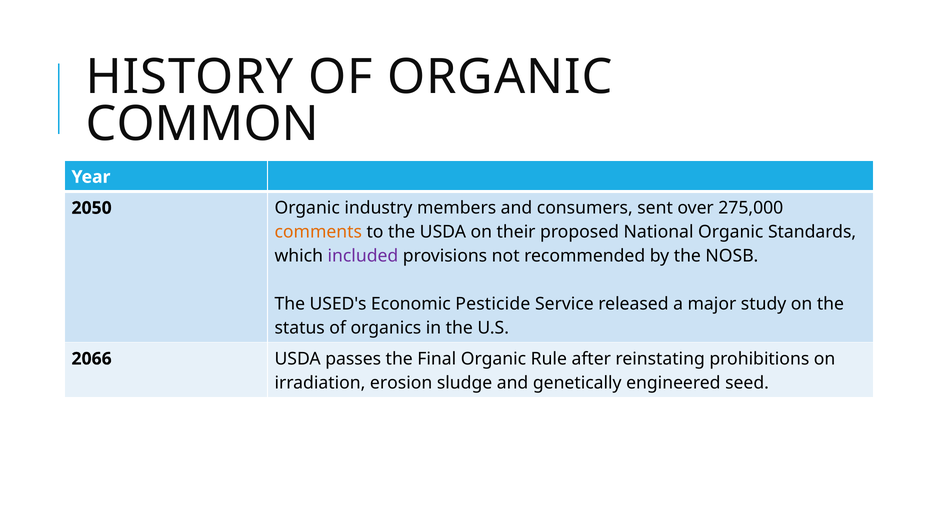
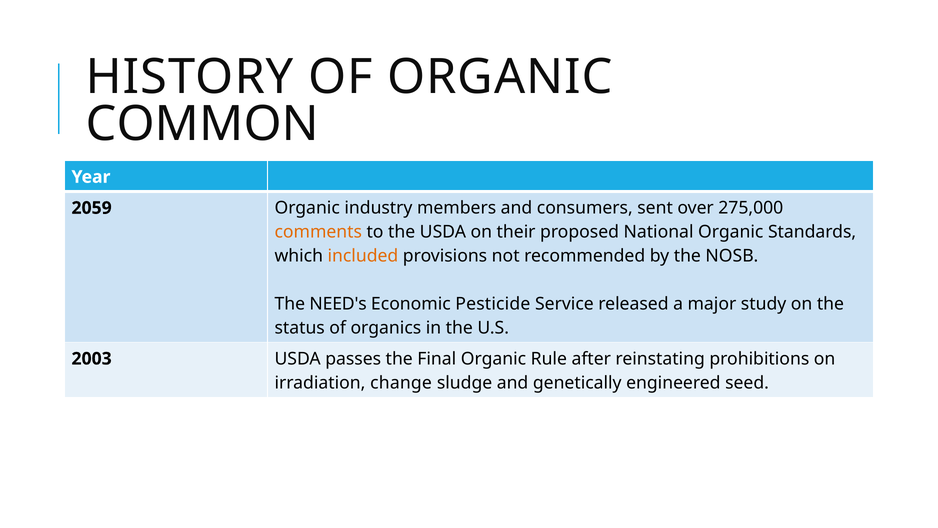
2050: 2050 -> 2059
included colour: purple -> orange
USED's: USED's -> NEED's
2066: 2066 -> 2003
erosion: erosion -> change
